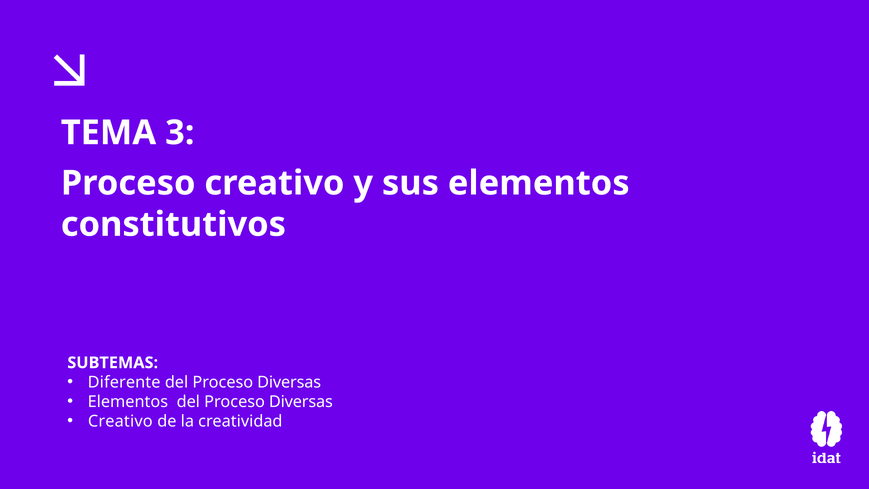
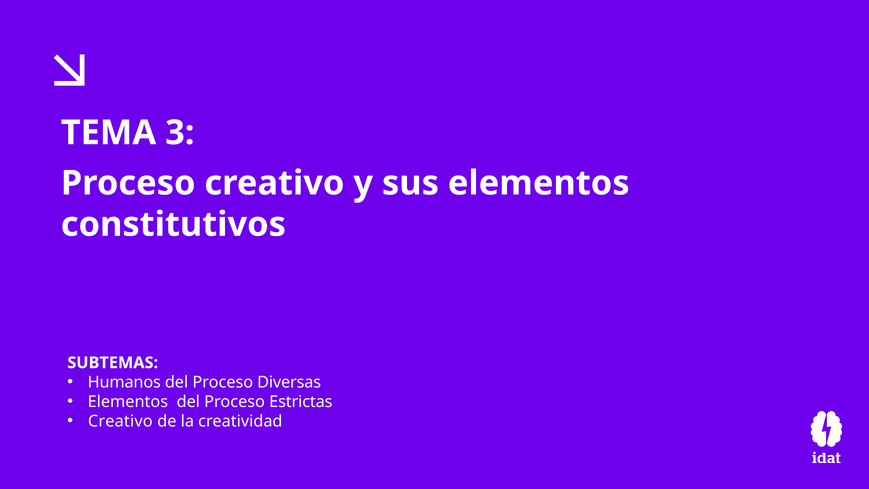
Diferente: Diferente -> Humanos
Elementos del Proceso Diversas: Diversas -> Estrictas
